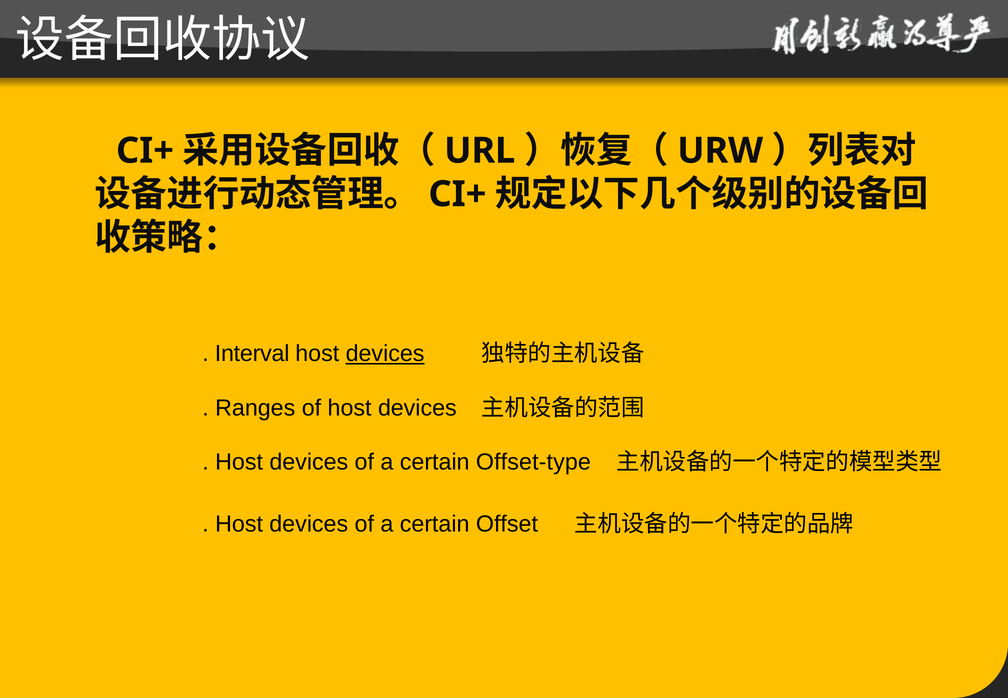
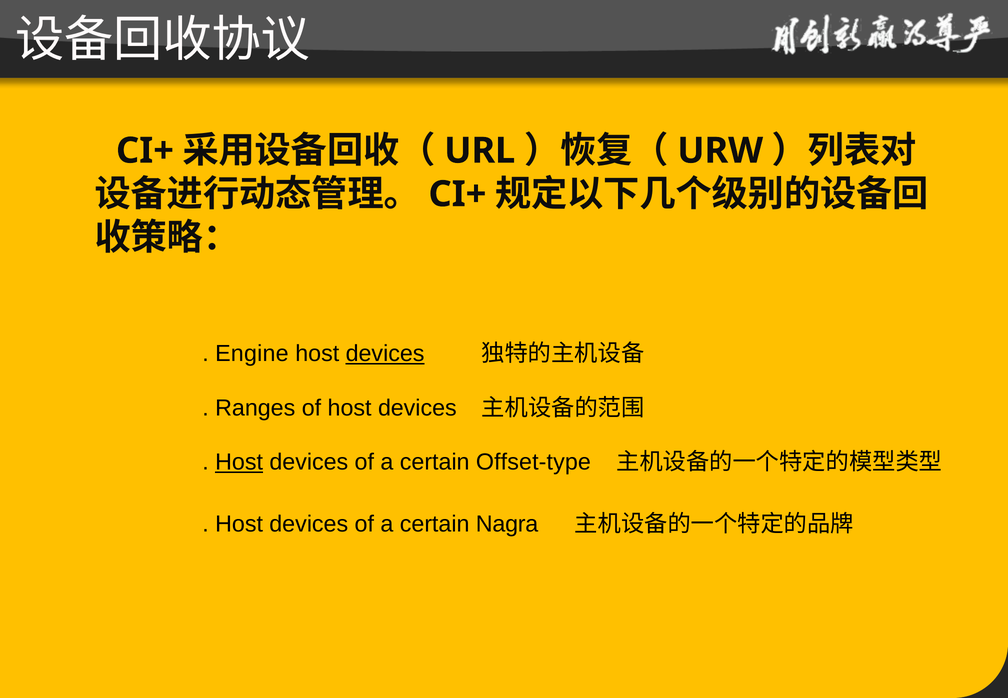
Interval: Interval -> Engine
Host at (239, 462) underline: none -> present
Offset: Offset -> Nagra
